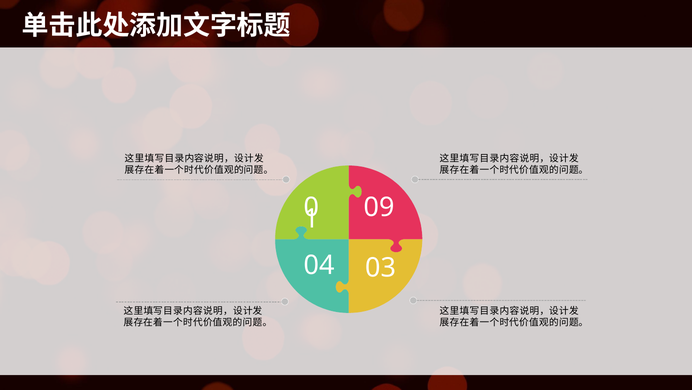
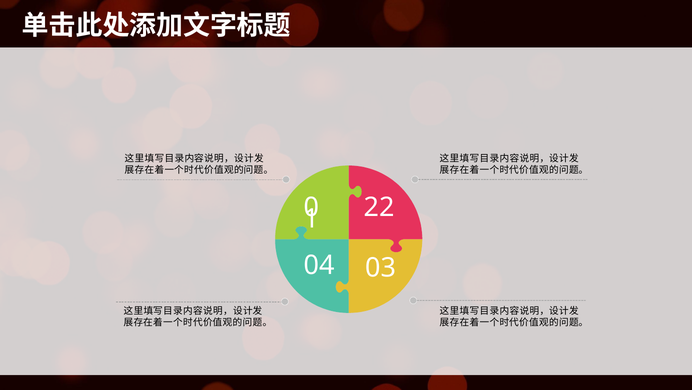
09: 09 -> 22
